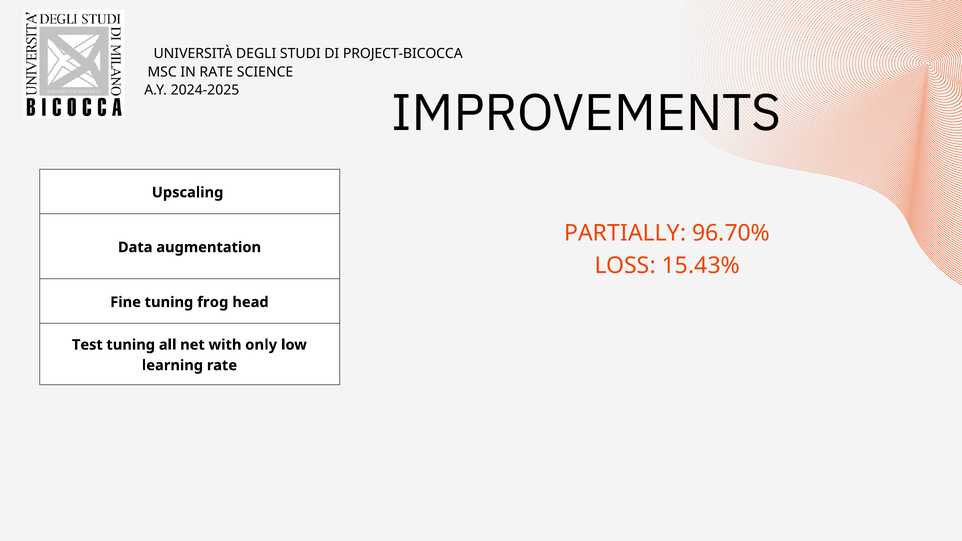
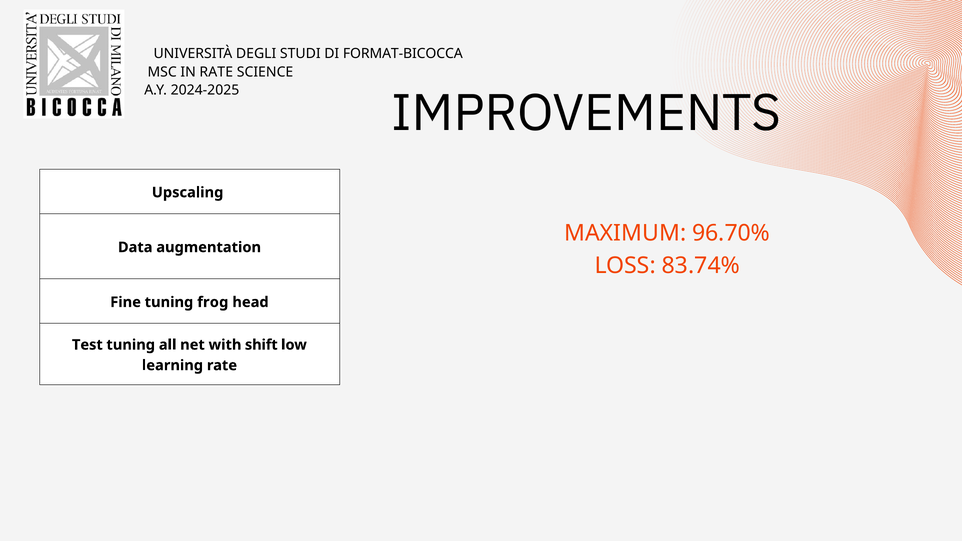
PROJECT-BICOCCA: PROJECT-BICOCCA -> FORMAT-BICOCCA
PARTIALLY: PARTIALLY -> MAXIMUM
15.43%: 15.43% -> 83.74%
only: only -> shift
